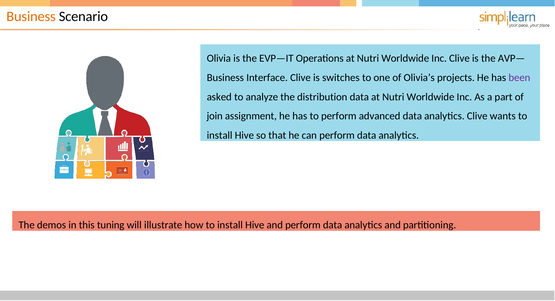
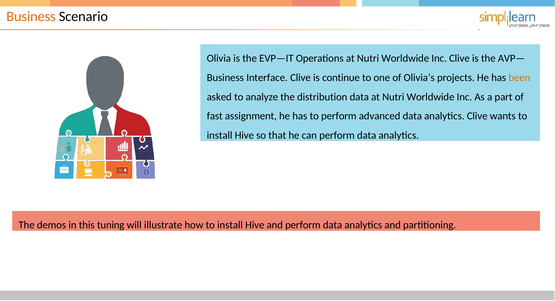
switches: switches -> continue
been colour: purple -> orange
join: join -> fast
